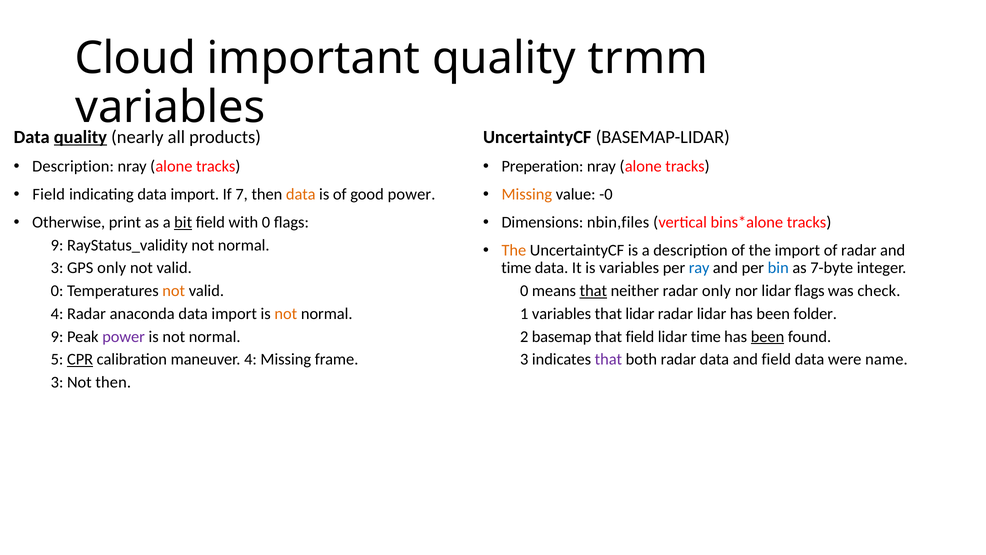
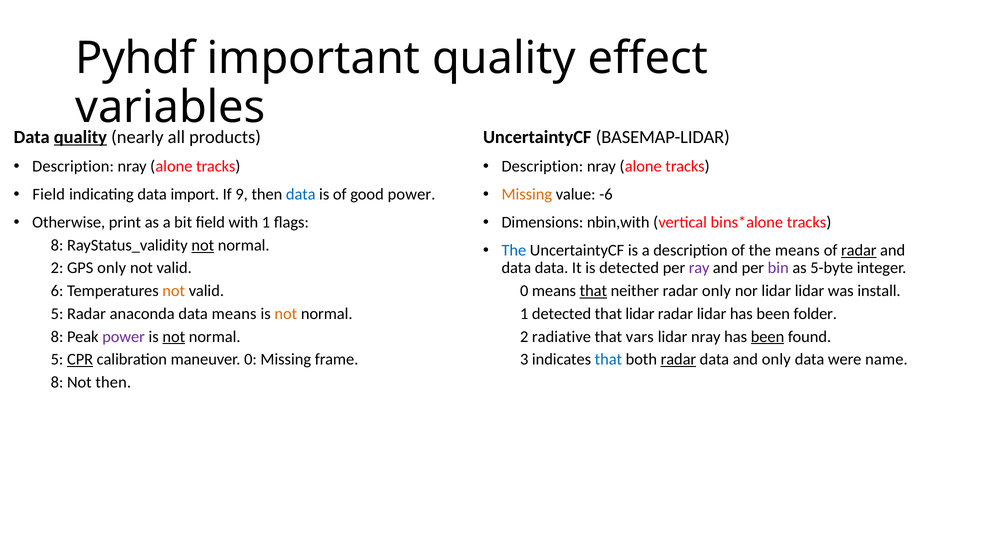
Cloud: Cloud -> Pyhdf
trmm: trmm -> effect
Preperation at (542, 166): Preperation -> Description
7: 7 -> 9
data at (301, 194) colour: orange -> blue
-0: -0 -> -6
bit underline: present -> none
with 0: 0 -> 1
nbin,files: nbin,files -> nbin,with
9 at (57, 245): 9 -> 8
not at (203, 245) underline: none -> present
The at (514, 250) colour: orange -> blue
the import: import -> means
radar at (859, 250) underline: none -> present
3 at (57, 268): 3 -> 2
time at (516, 268): time -> data
is variables: variables -> detected
ray colour: blue -> purple
bin colour: blue -> purple
7-byte: 7-byte -> 5-byte
0 at (57, 291): 0 -> 6
lidar flags: flags -> lidar
check: check -> install
4 at (57, 314): 4 -> 5
import at (234, 314): import -> means
1 variables: variables -> detected
9 at (57, 336): 9 -> 8
not at (174, 336) underline: none -> present
basemap: basemap -> radiative
that field: field -> vars
lidar time: time -> nray
maneuver 4: 4 -> 0
that at (608, 359) colour: purple -> blue
radar at (678, 359) underline: none -> present
and field: field -> only
3 at (57, 382): 3 -> 8
